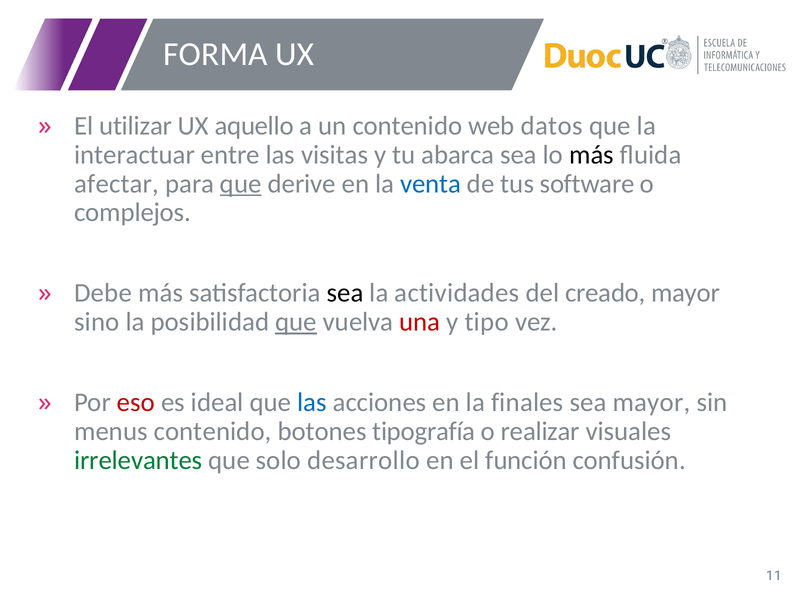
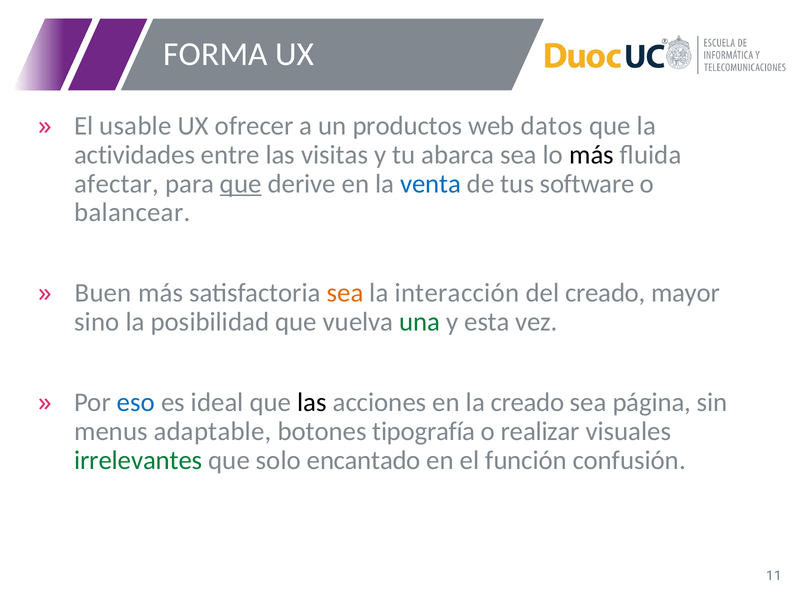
utilizar: utilizar -> usable
aquello: aquello -> ofrecer
un contenido: contenido -> productos
interactuar: interactuar -> actividades
complejos: complejos -> balancear
Debe: Debe -> Buen
sea at (345, 293) colour: black -> orange
actividades: actividades -> interacción
que at (296, 322) underline: present -> none
una colour: red -> green
tipo: tipo -> esta
eso colour: red -> blue
las at (312, 402) colour: blue -> black
la finales: finales -> creado
sea mayor: mayor -> página
menus contenido: contenido -> adaptable
desarrollo: desarrollo -> encantado
